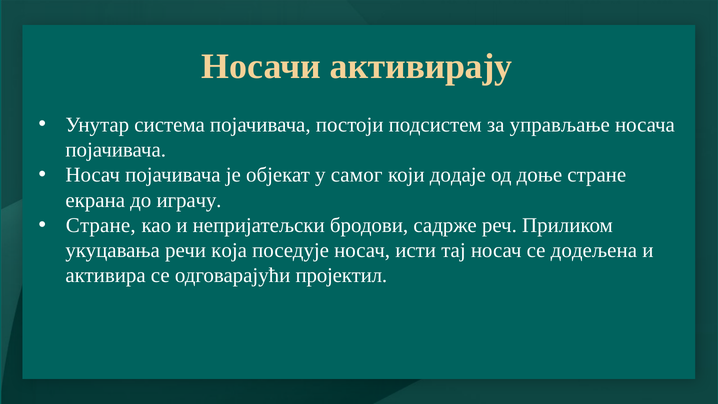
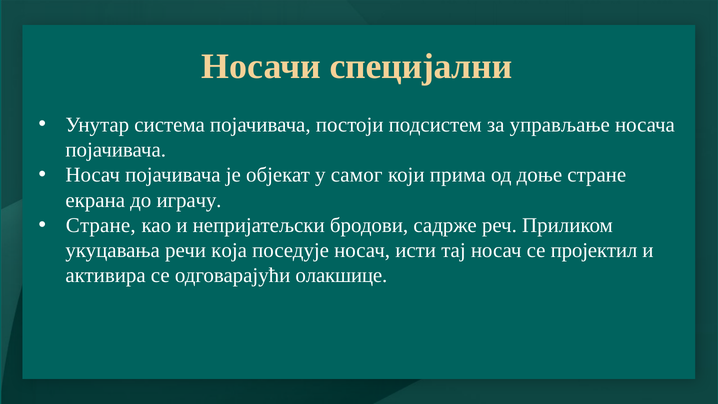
активирају: активирају -> специјални
додаје: додаје -> прима
додељена: додељена -> пројектил
пројектил: пројектил -> олакшице
